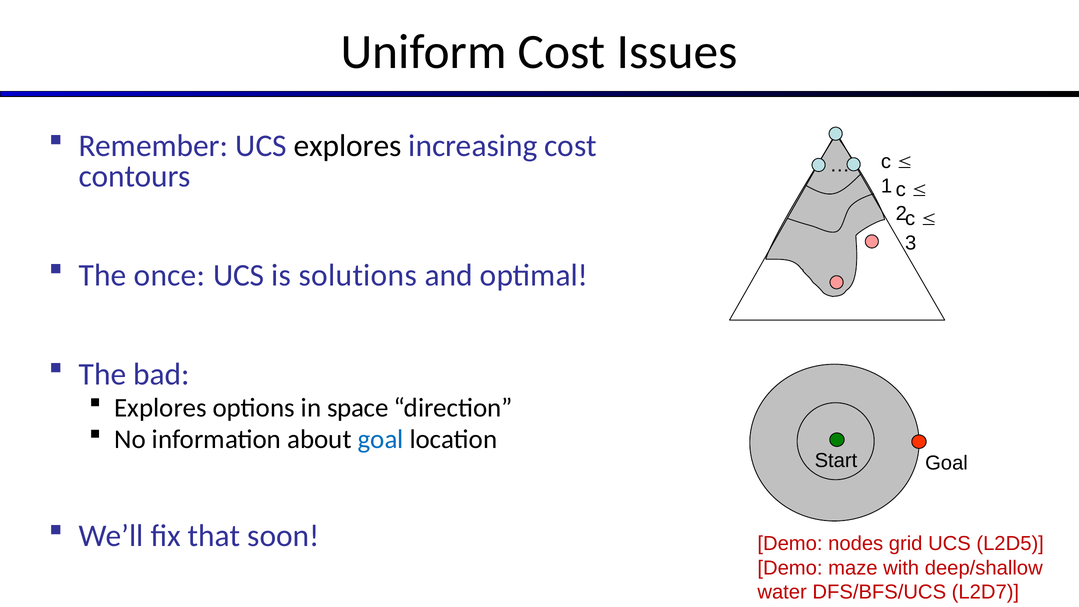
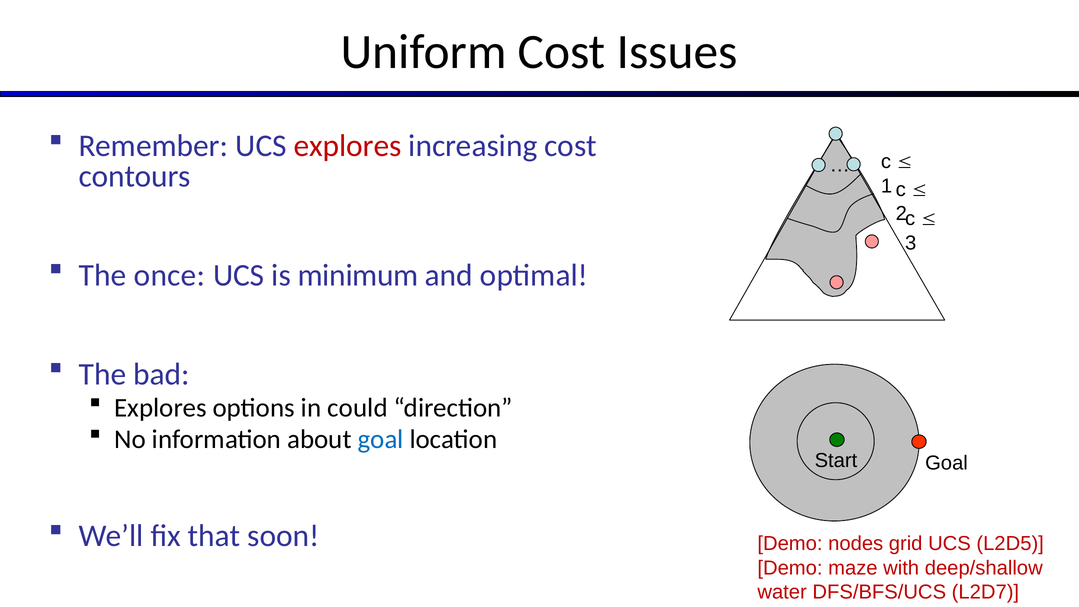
explores at (348, 146) colour: black -> red
solutions: solutions -> minimum
space: space -> could
